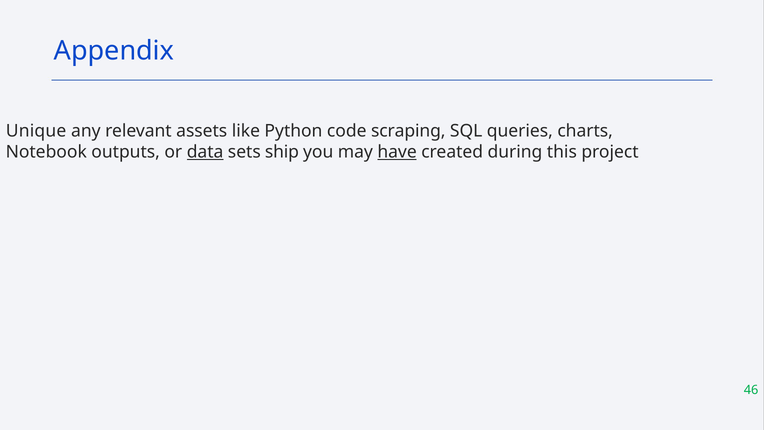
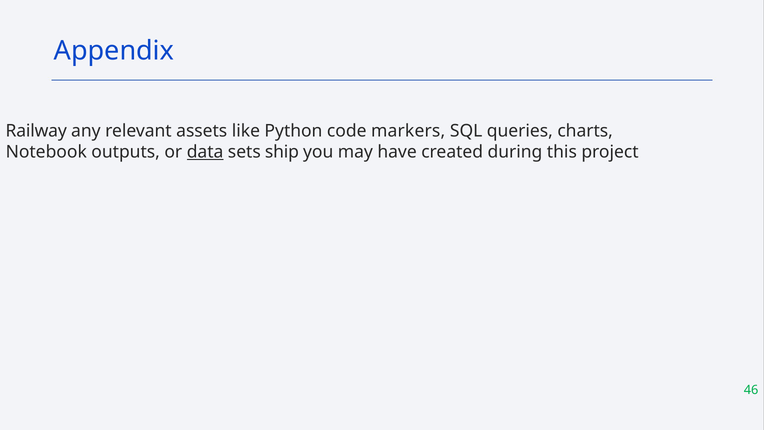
Unique: Unique -> Railway
scraping: scraping -> markers
have underline: present -> none
